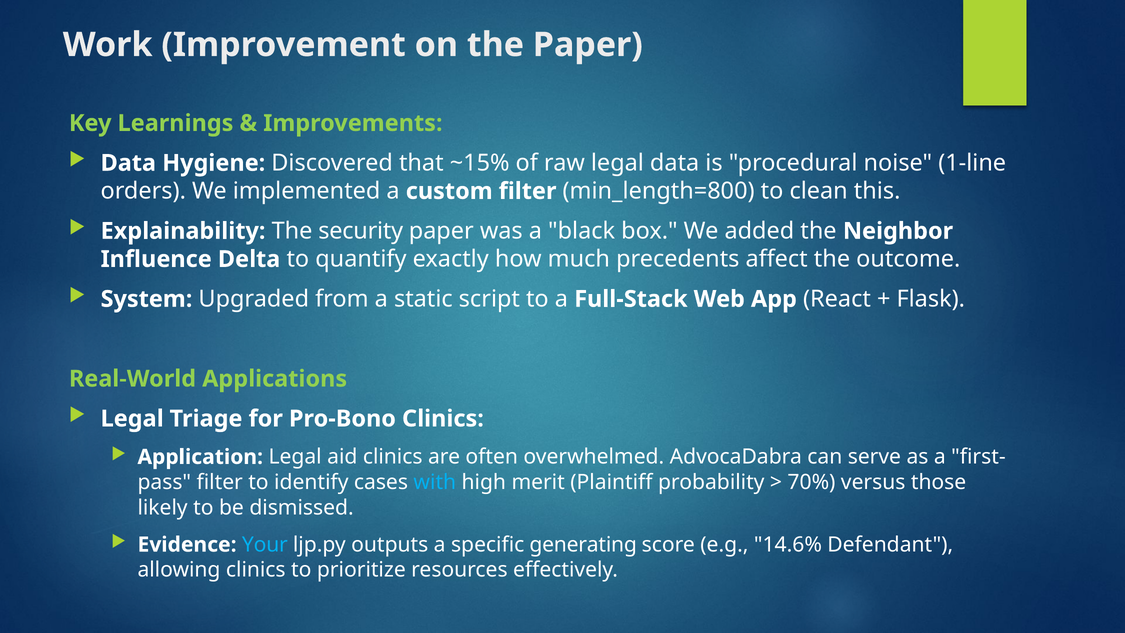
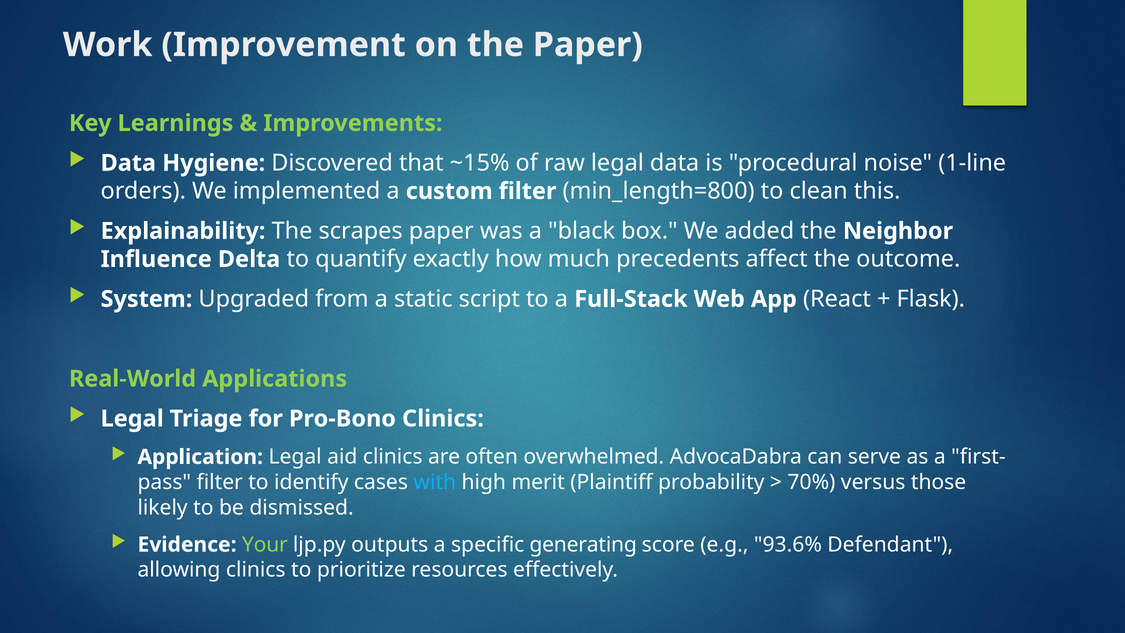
security: security -> scrapes
Your colour: light blue -> light green
14.6%: 14.6% -> 93.6%
